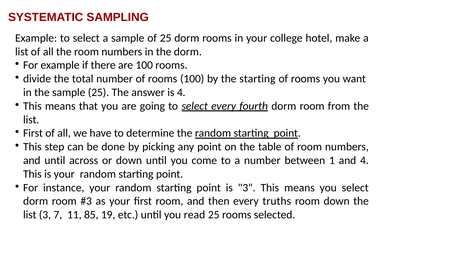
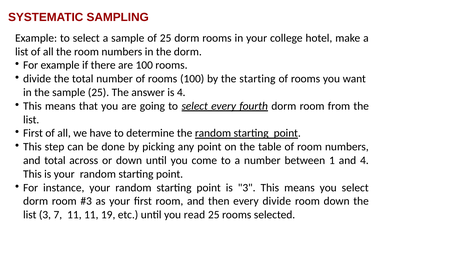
and until: until -> total
every truths: truths -> divide
11 85: 85 -> 11
